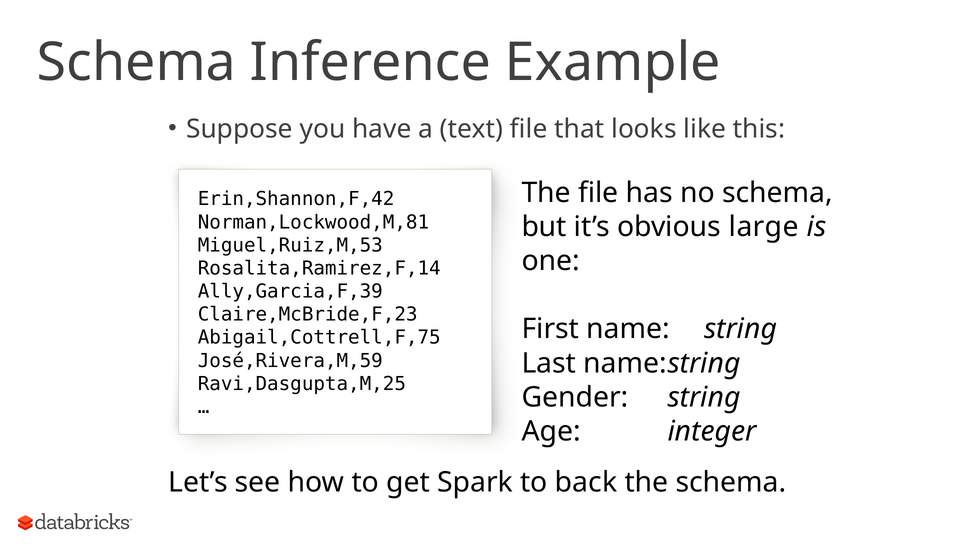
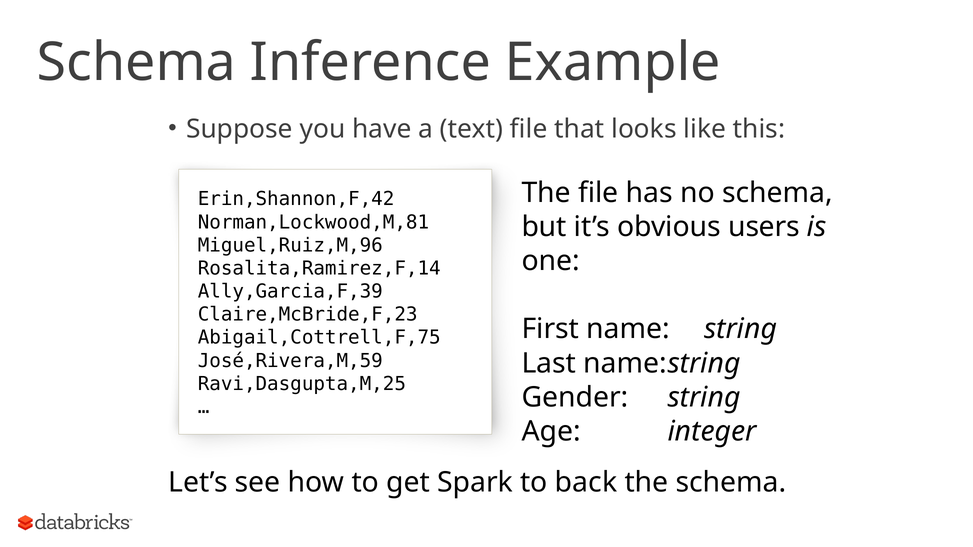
large: large -> users
Miguel,Ruiz,M,53: Miguel,Ruiz,M,53 -> Miguel,Ruiz,M,96
